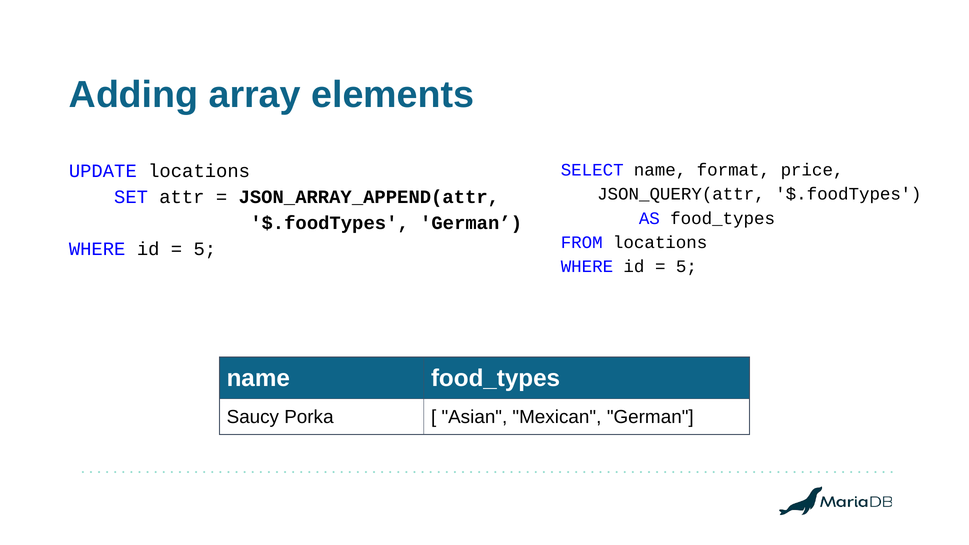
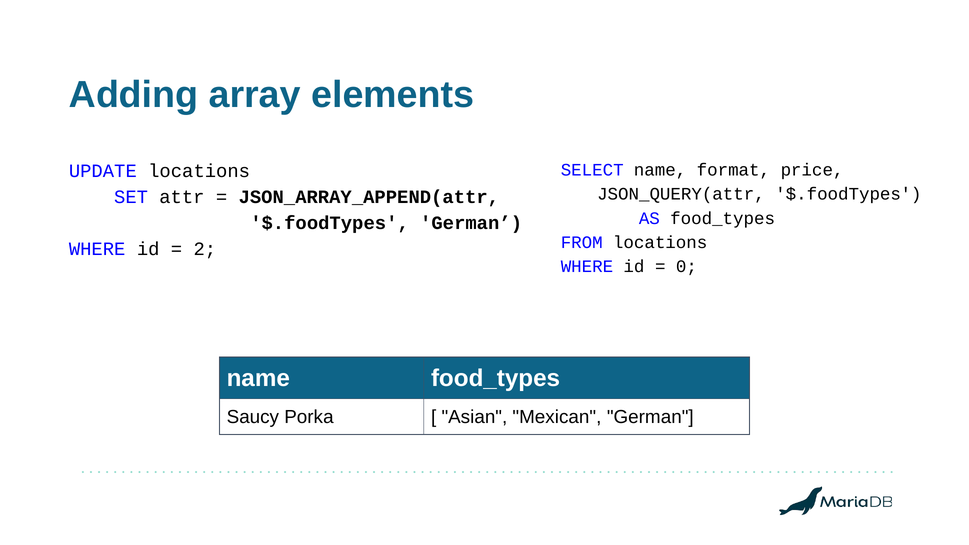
5 at (205, 249): 5 -> 2
5 at (686, 267): 5 -> 0
